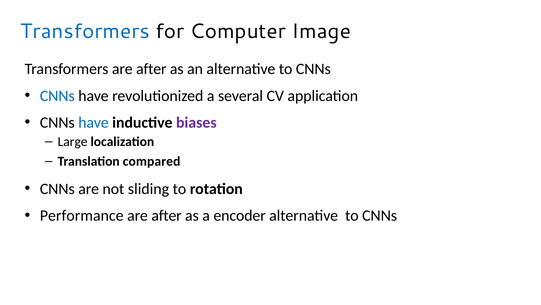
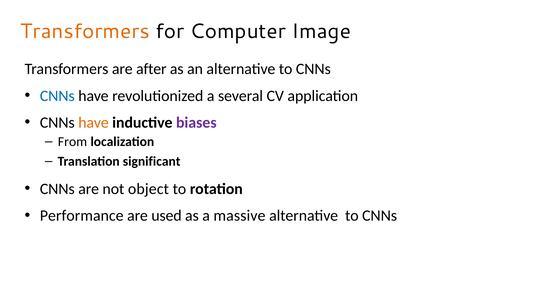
Transformers at (85, 31) colour: blue -> orange
have at (93, 122) colour: blue -> orange
Large: Large -> From
compared: compared -> significant
sliding: sliding -> object
after at (167, 215): after -> used
encoder: encoder -> massive
